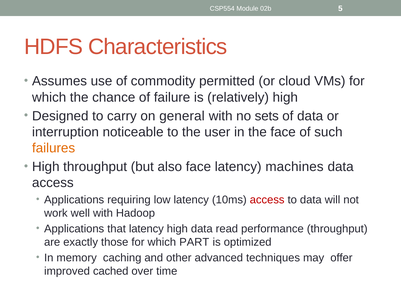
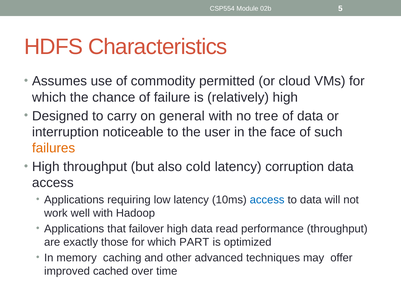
sets: sets -> tree
also face: face -> cold
machines: machines -> corruption
access at (267, 200) colour: red -> blue
that latency: latency -> failover
